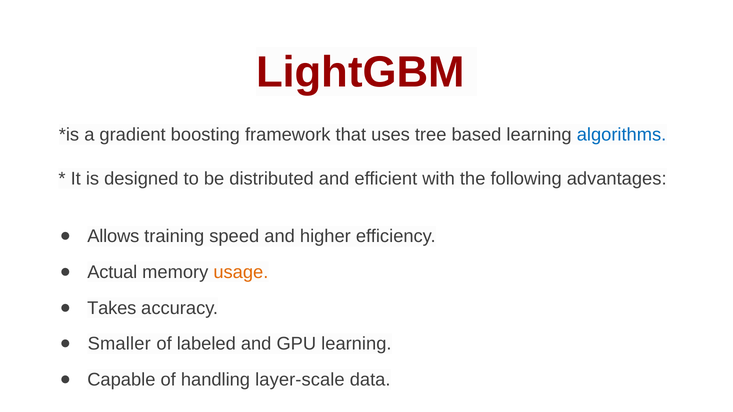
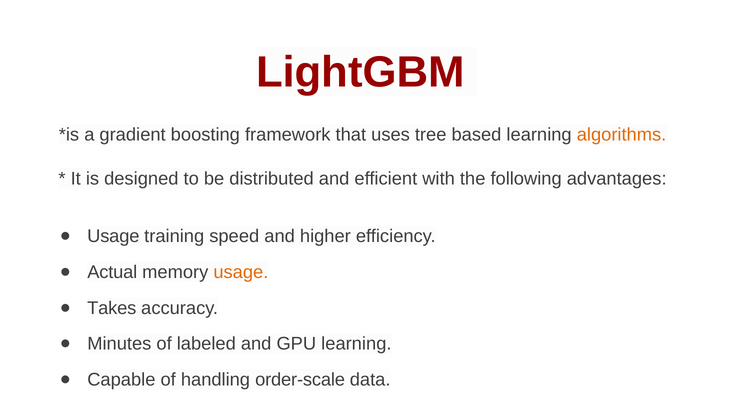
algorithms colour: blue -> orange
Allows at (113, 237): Allows -> Usage
Smaller: Smaller -> Minutes
layer-scale: layer-scale -> order-scale
